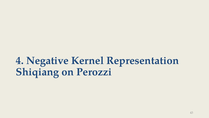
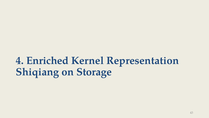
Negative: Negative -> Enriched
Perozzi: Perozzi -> Storage
